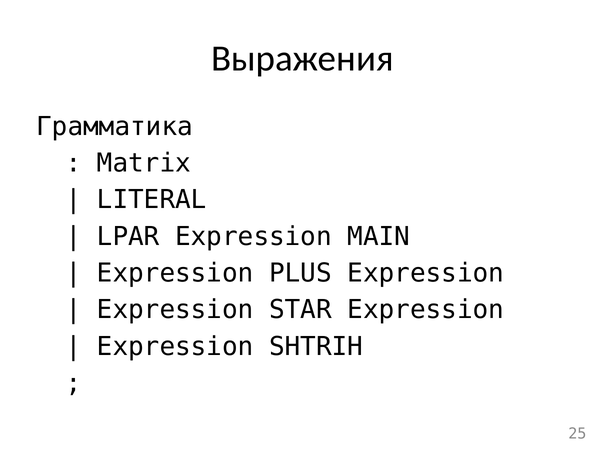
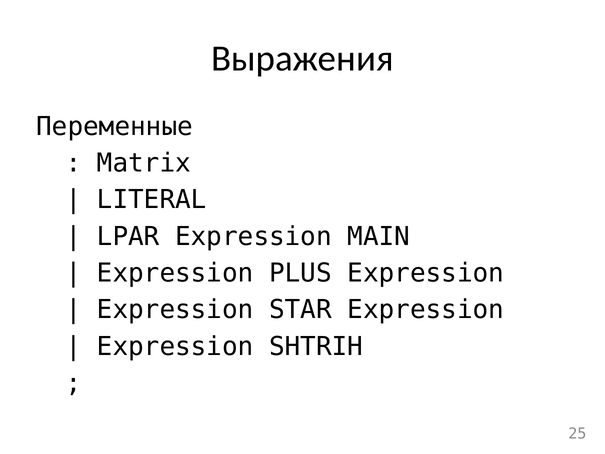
Грамматика: Грамматика -> Переменные
